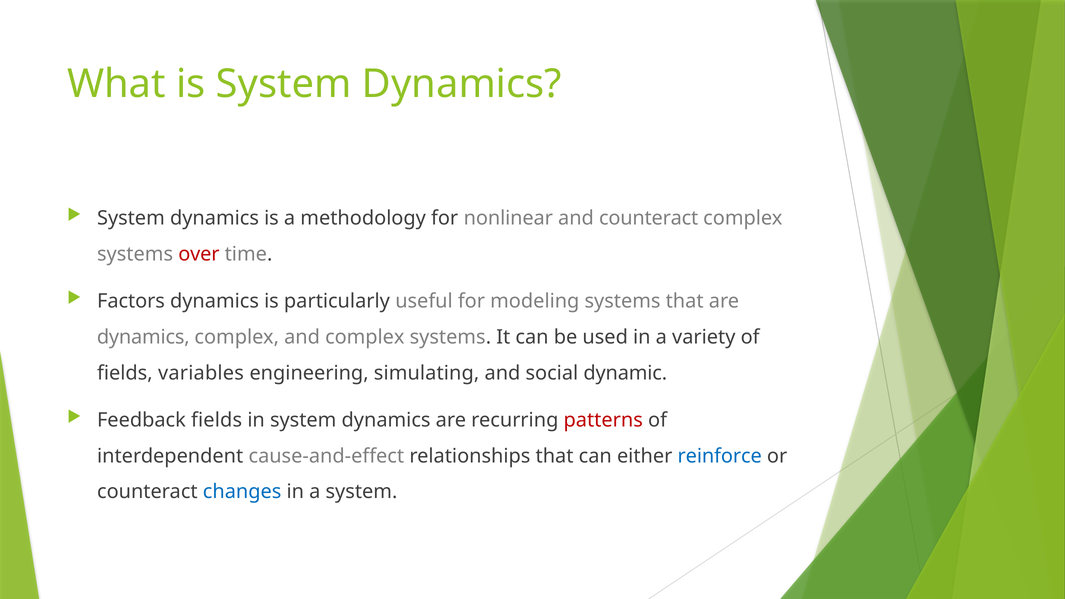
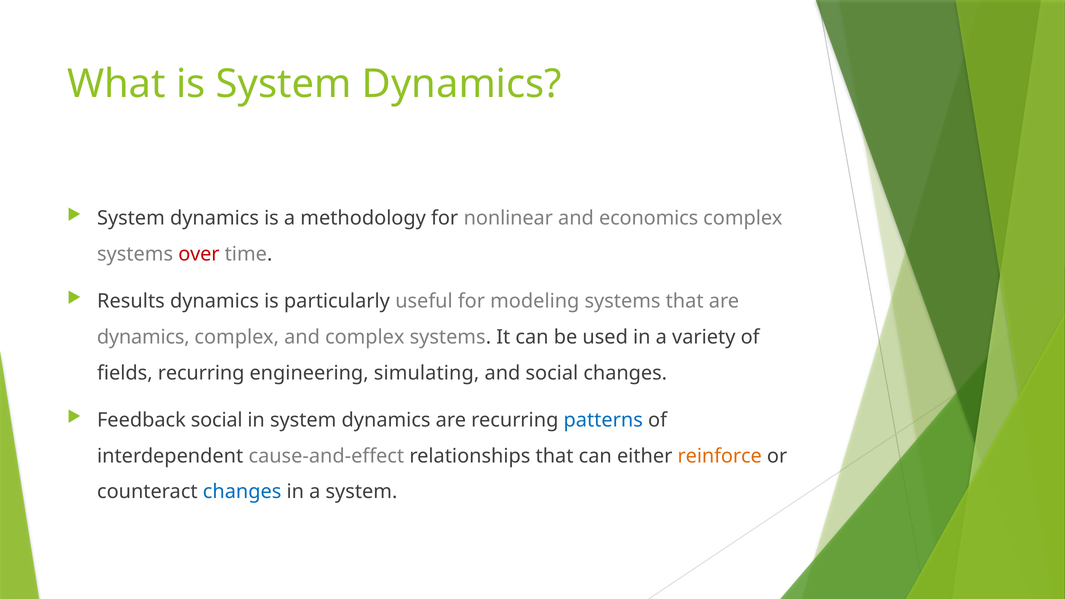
and counteract: counteract -> economics
Factors: Factors -> Results
fields variables: variables -> recurring
social dynamic: dynamic -> changes
Feedback fields: fields -> social
patterns colour: red -> blue
reinforce colour: blue -> orange
